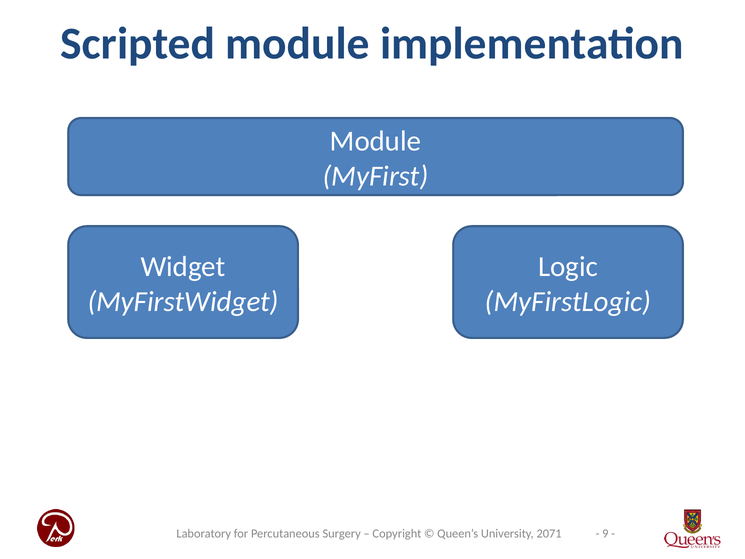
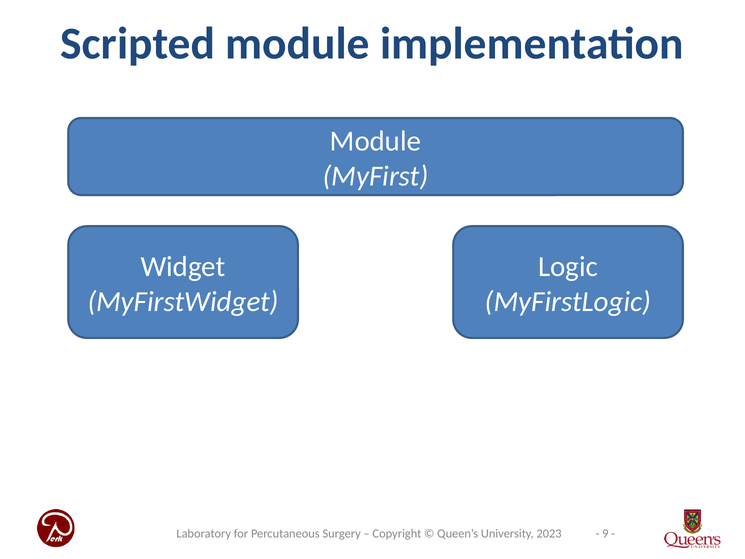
2071: 2071 -> 2023
